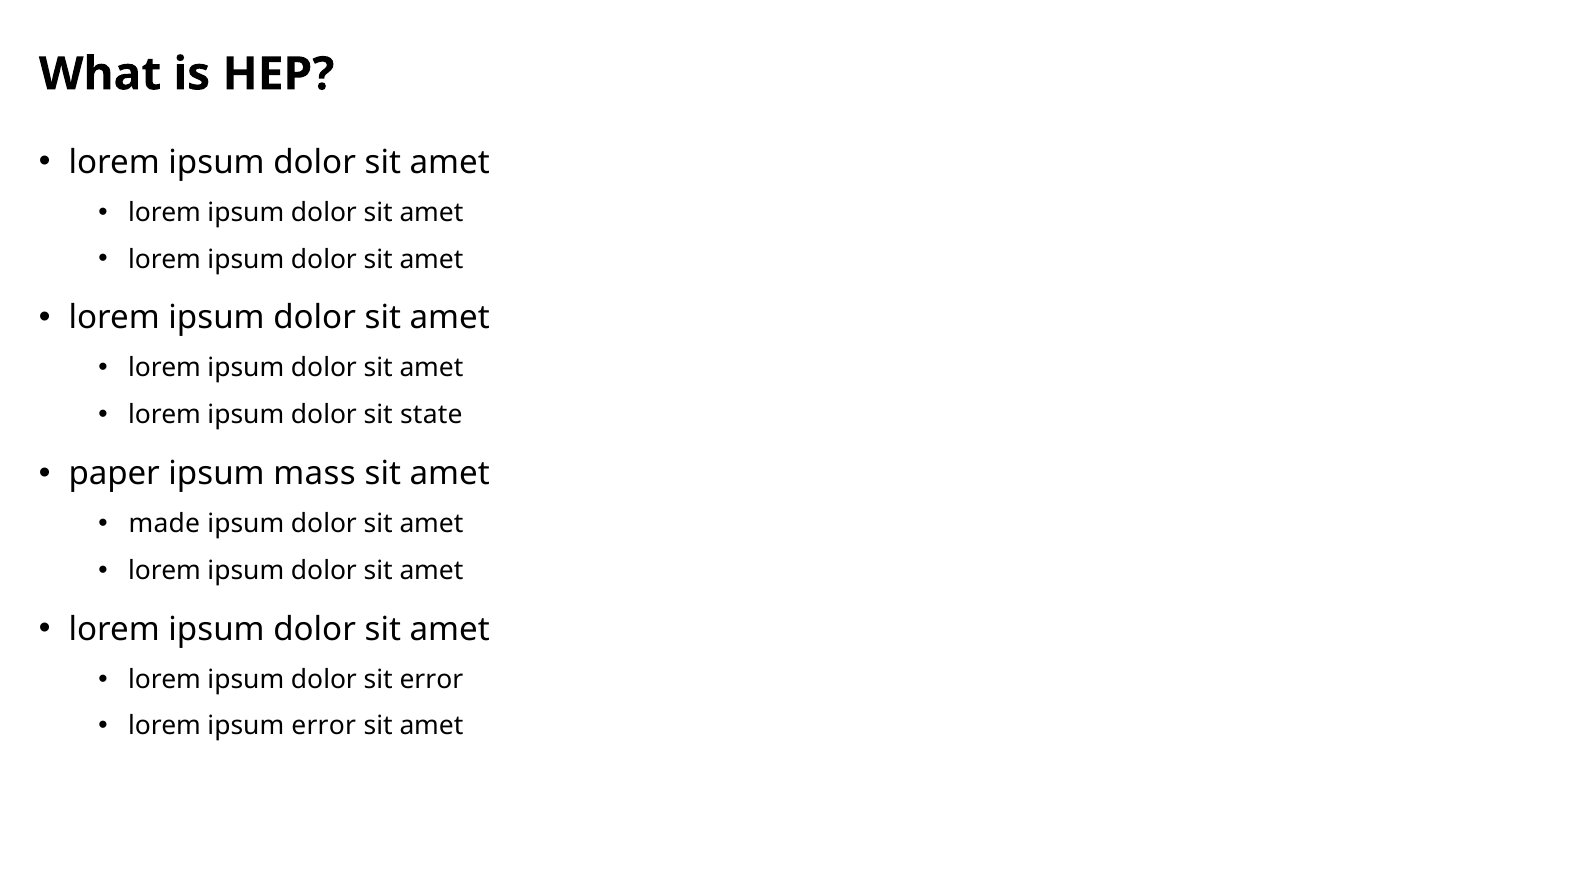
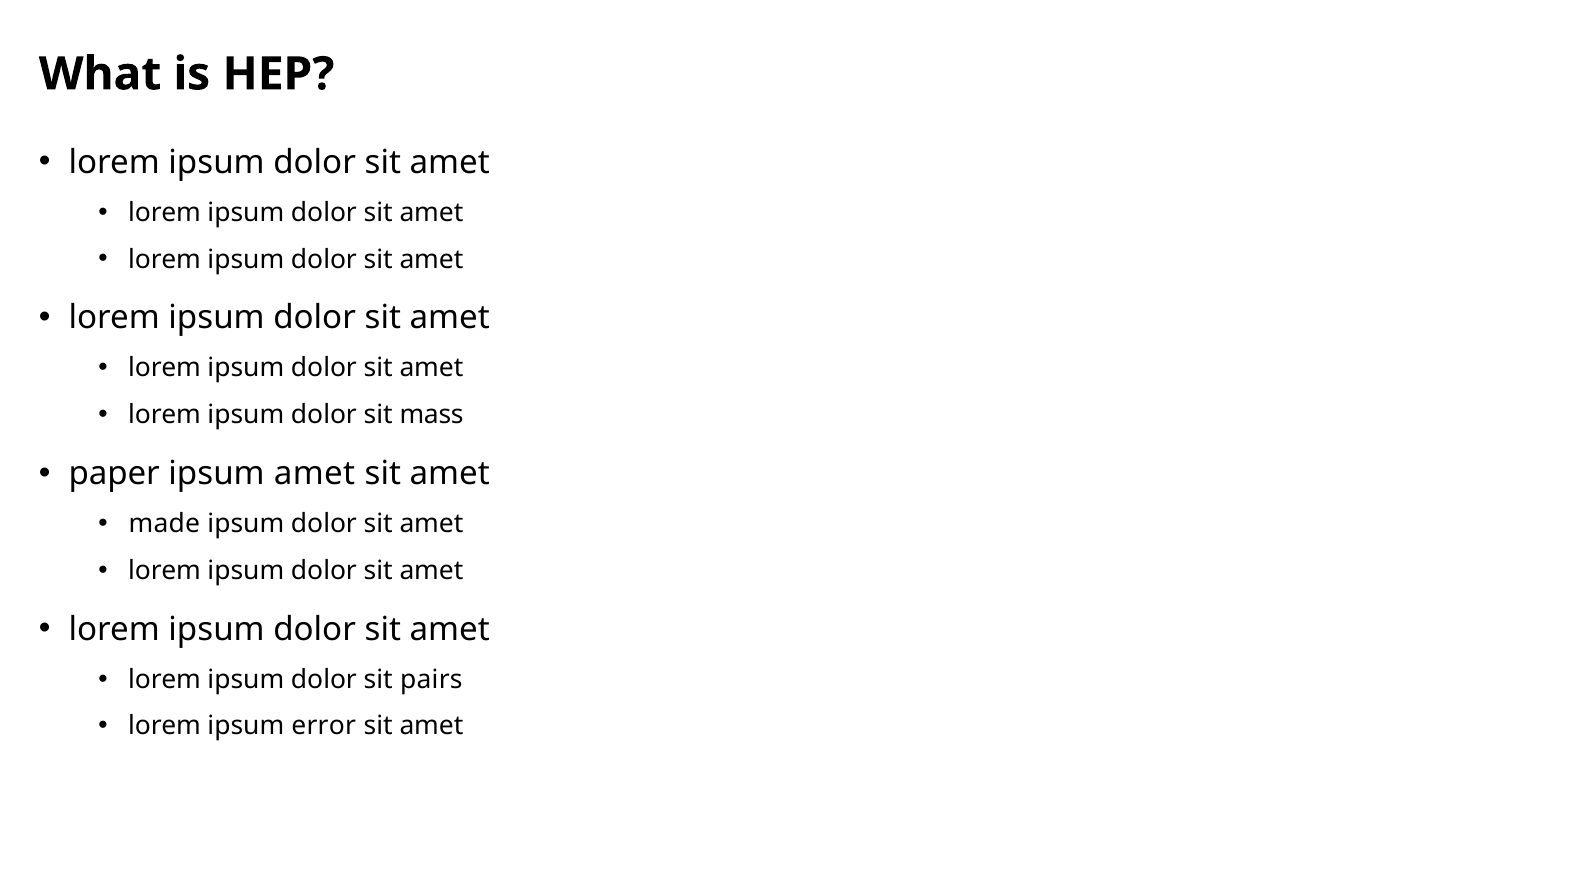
state: state -> mass
ipsum mass: mass -> amet
sit error: error -> pairs
